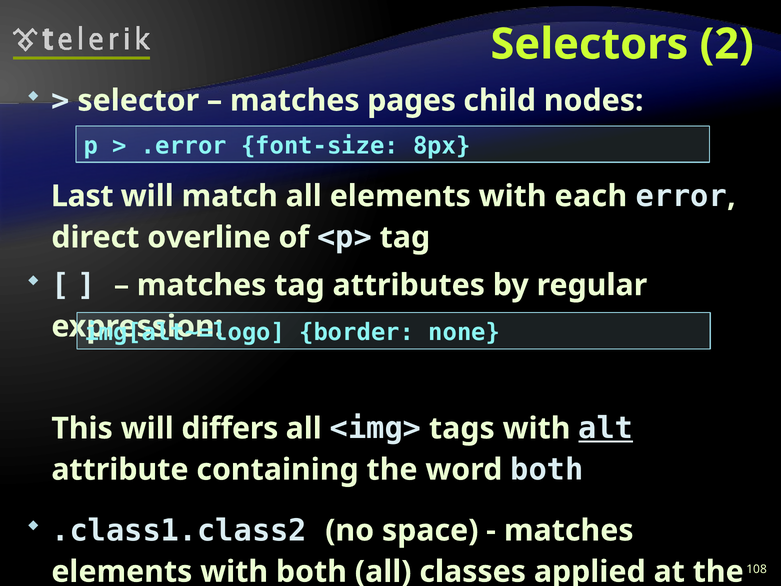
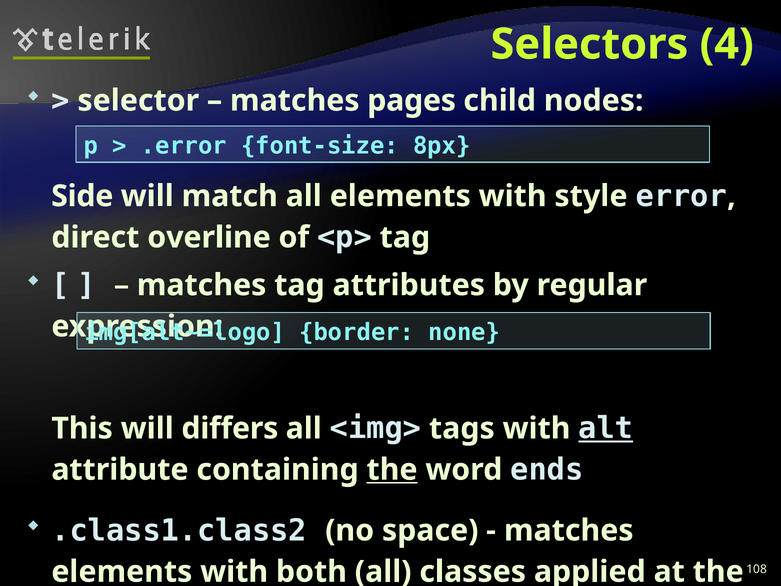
2: 2 -> 4
Last: Last -> Side
each: each -> style
the at (392, 469) underline: none -> present
word both: both -> ends
